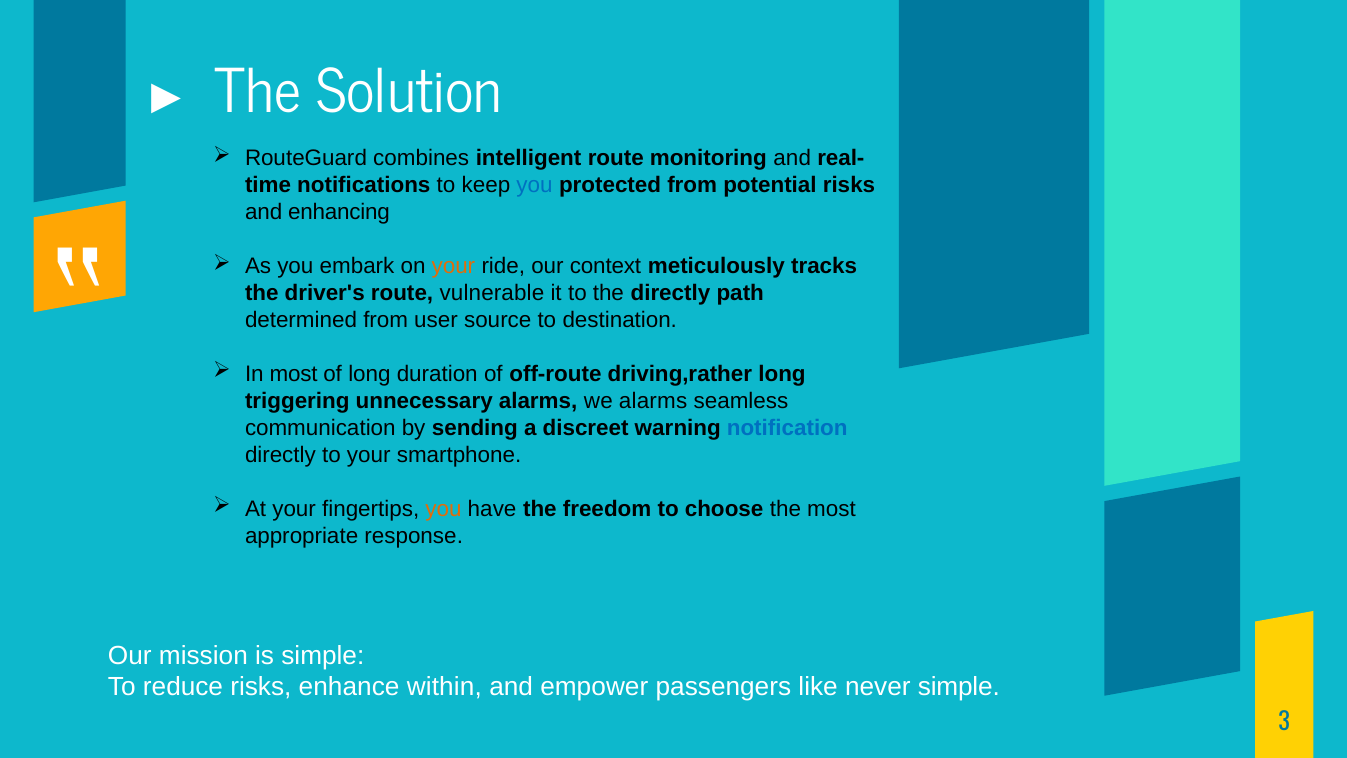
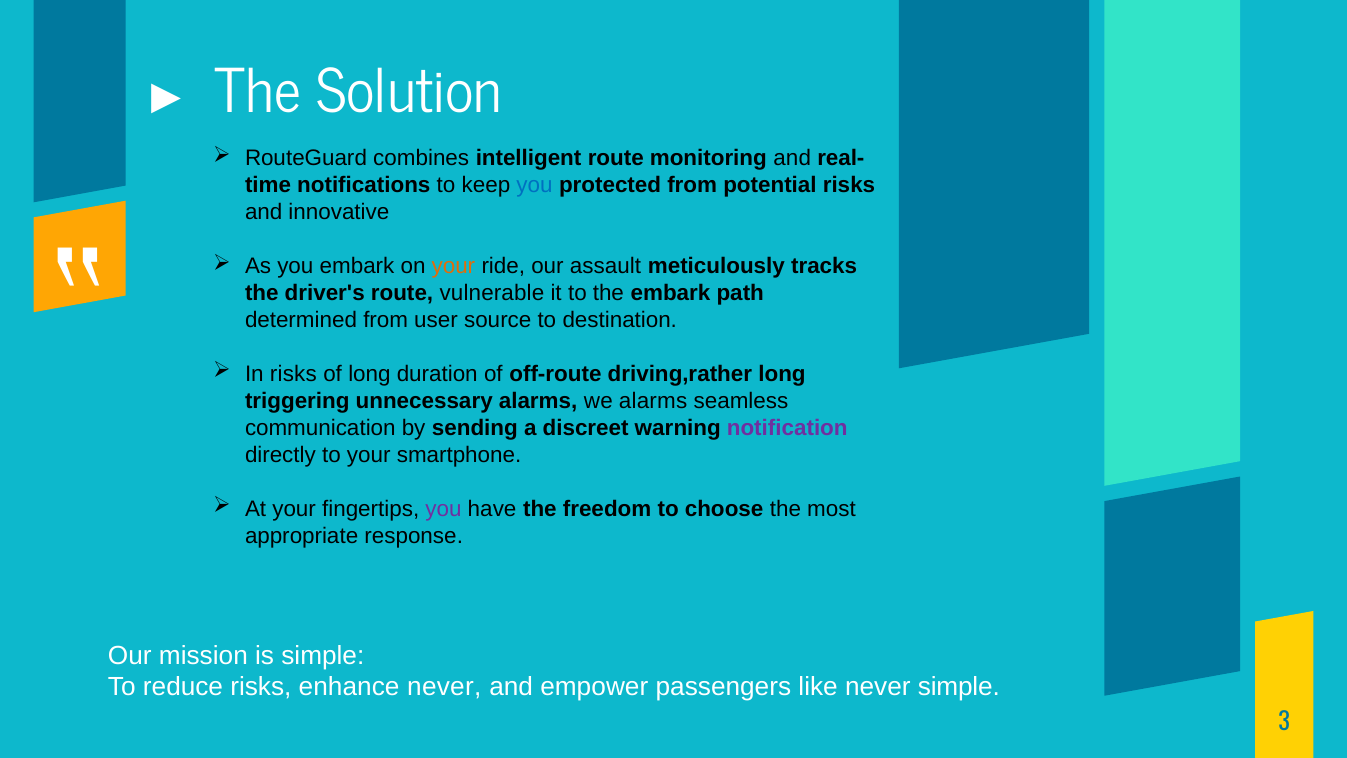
enhancing: enhancing -> innovative
context: context -> assault
the directly: directly -> embark
In most: most -> risks
notification colour: blue -> purple
you at (443, 509) colour: orange -> purple
enhance within: within -> never
